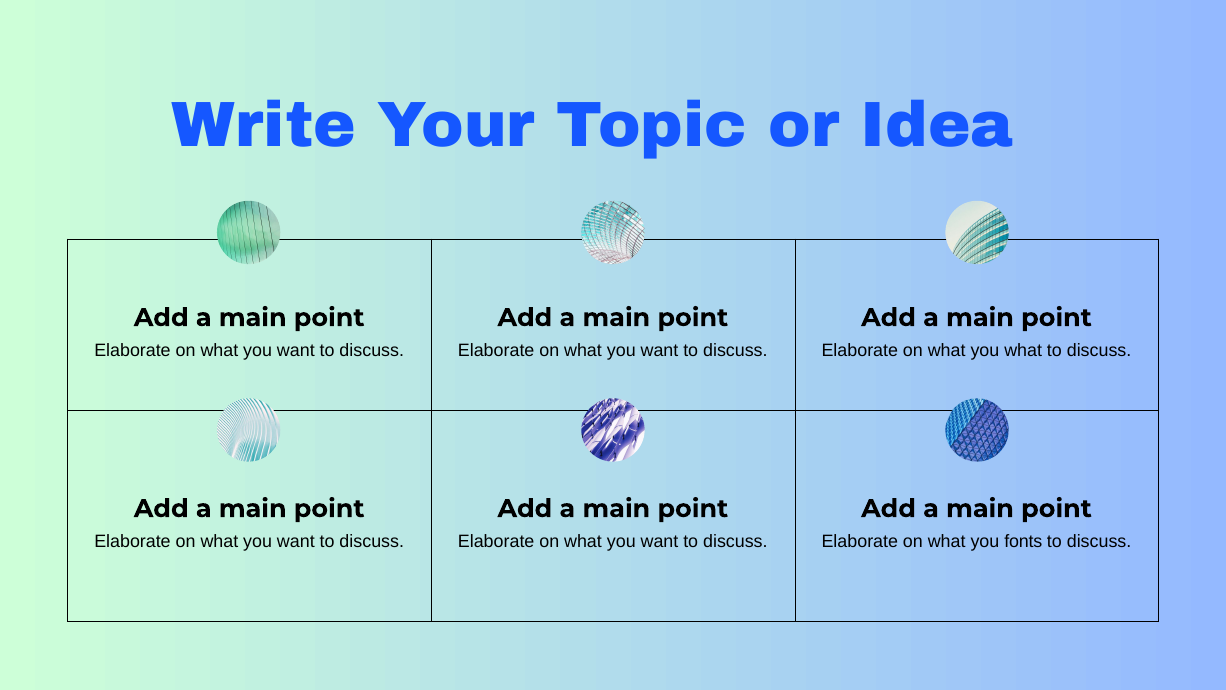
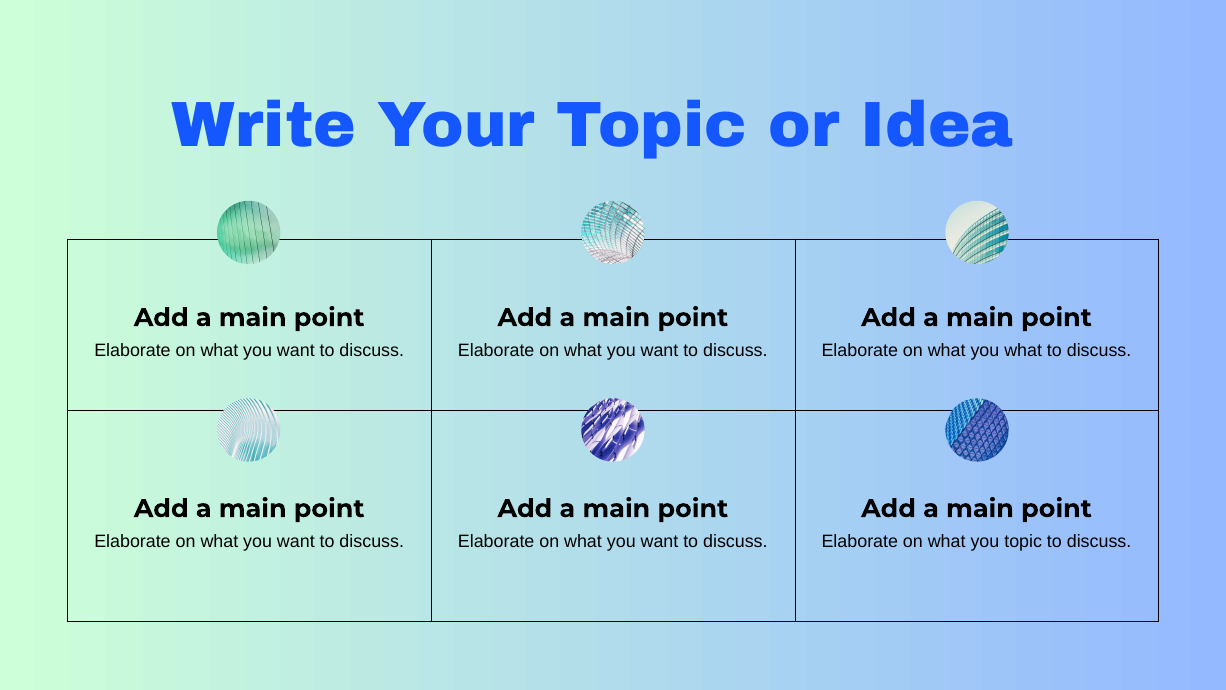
you fonts: fonts -> topic
